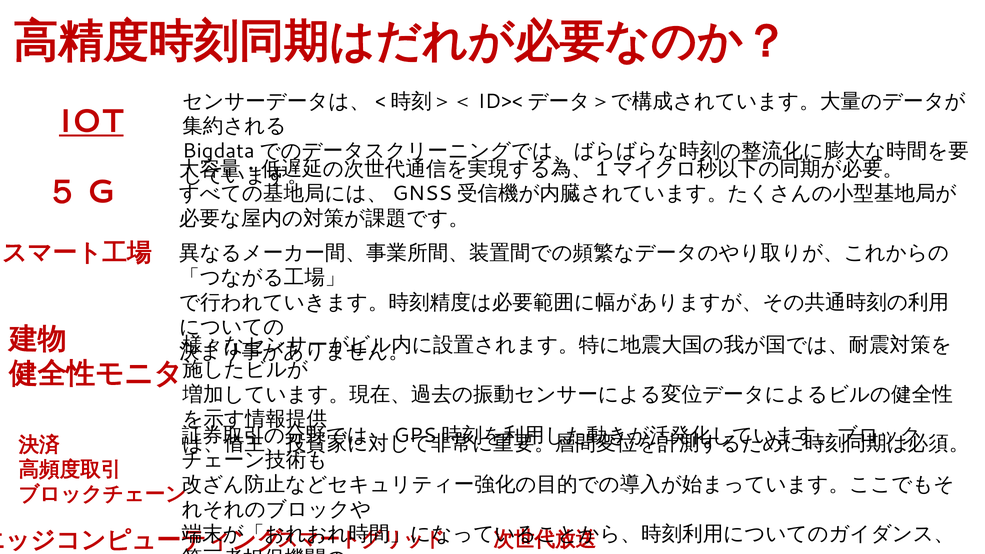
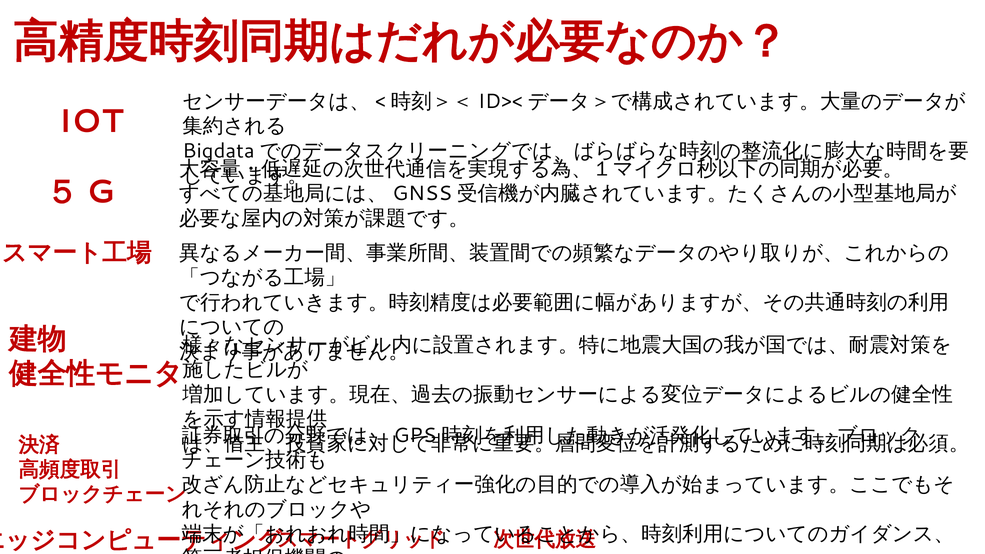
IOT underline: present -> none
